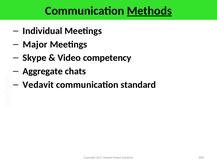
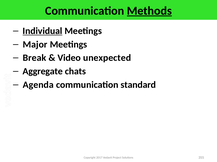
Individual underline: none -> present
Skype: Skype -> Break
competency: competency -> unexpected
Vedavit at (38, 85): Vedavit -> Agenda
